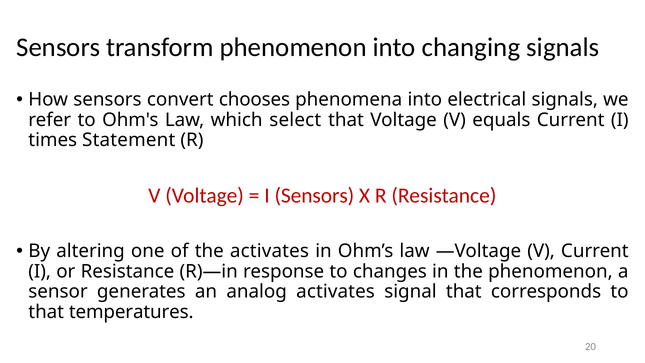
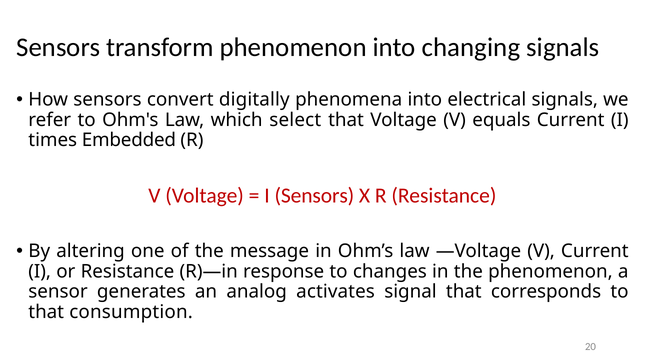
chooses: chooses -> digitally
Statement: Statement -> Embedded
the activates: activates -> message
temperatures: temperatures -> consumption
